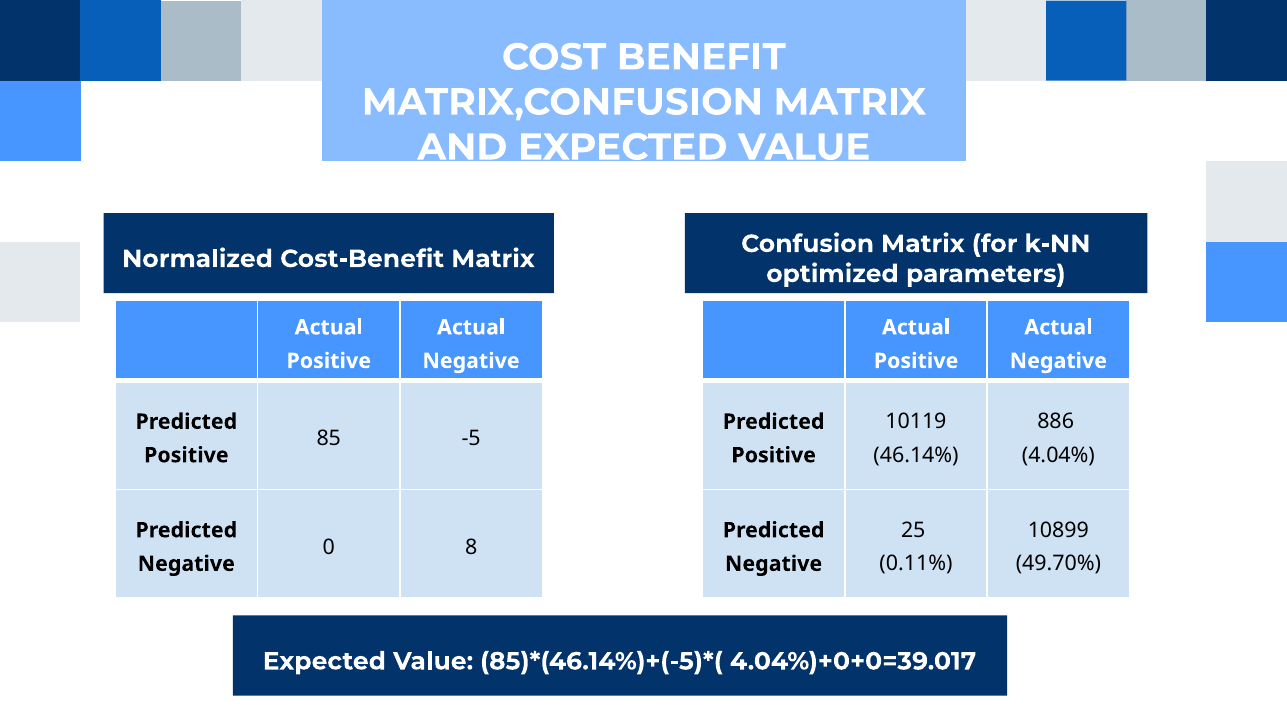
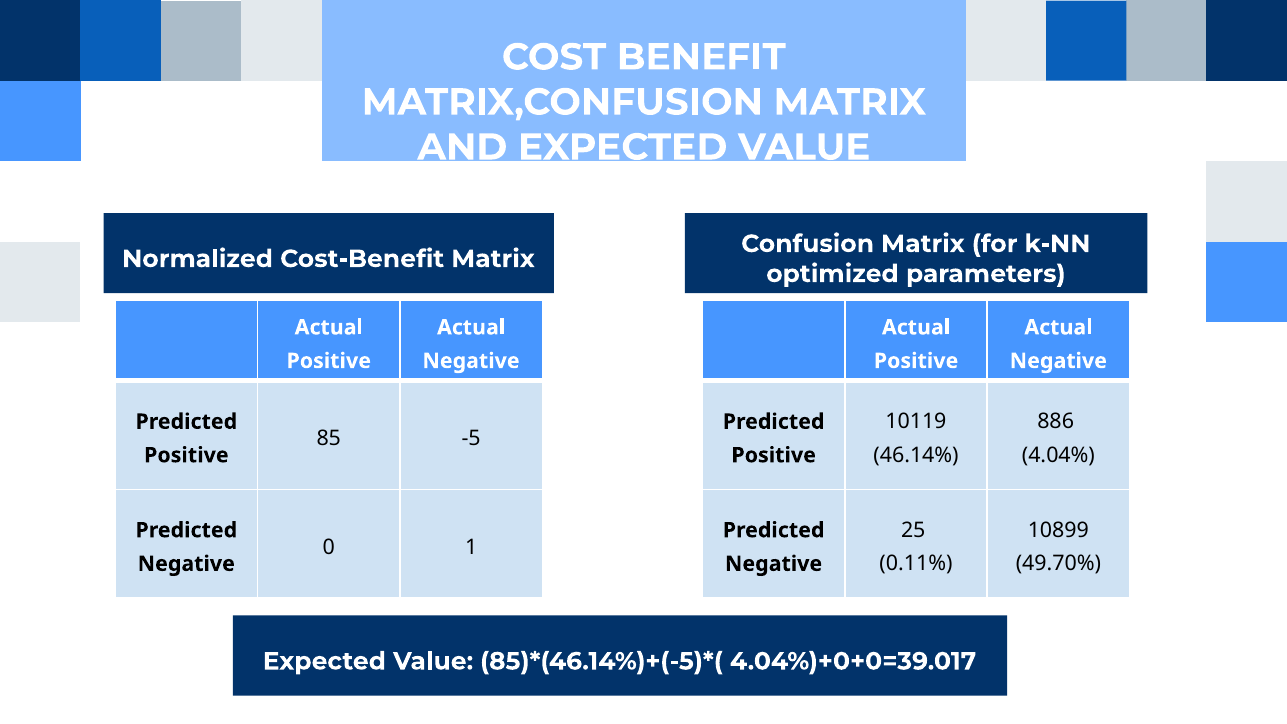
8: 8 -> 1
